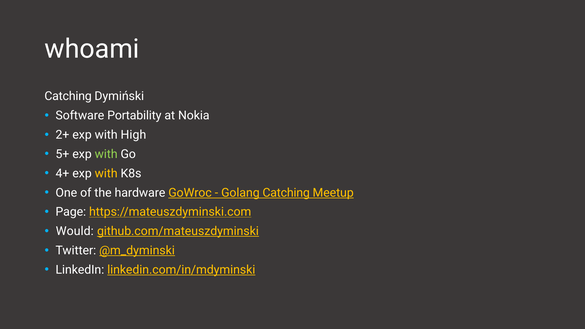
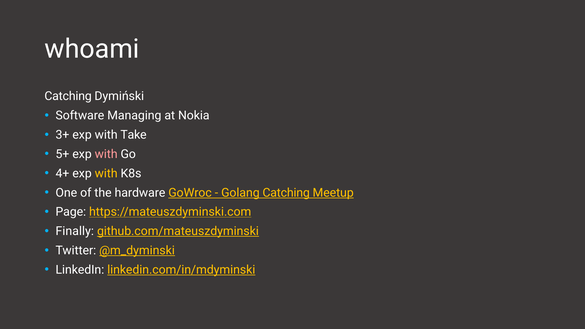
Portability: Portability -> Managing
2+: 2+ -> 3+
High: High -> Take
with at (106, 154) colour: light green -> pink
Would: Would -> Finally
